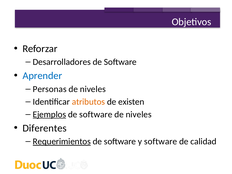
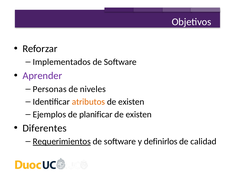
Desarrolladores: Desarrolladores -> Implementados
Aprender colour: blue -> purple
Ejemplos underline: present -> none
software at (96, 114): software -> planificar
niveles at (139, 114): niveles -> existen
y software: software -> definirlos
